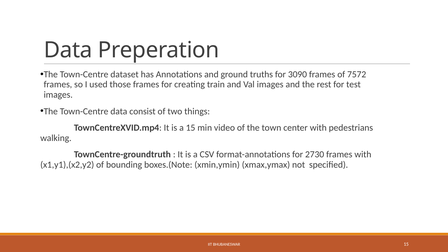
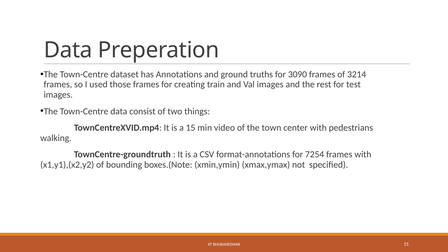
7572: 7572 -> 3214
2730: 2730 -> 7254
